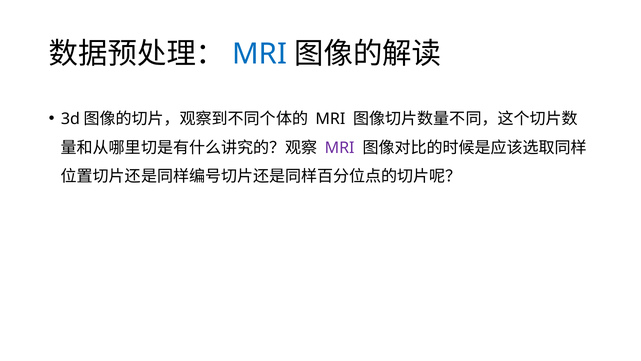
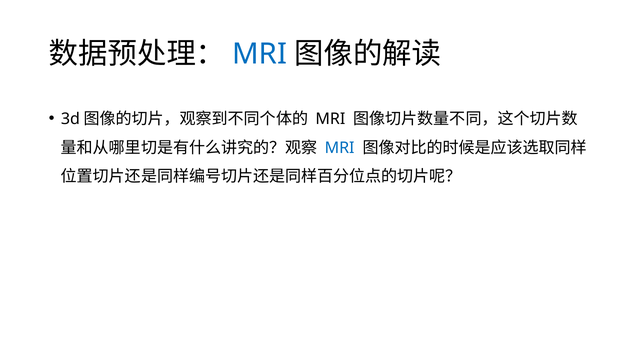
MRI at (340, 148) colour: purple -> blue
